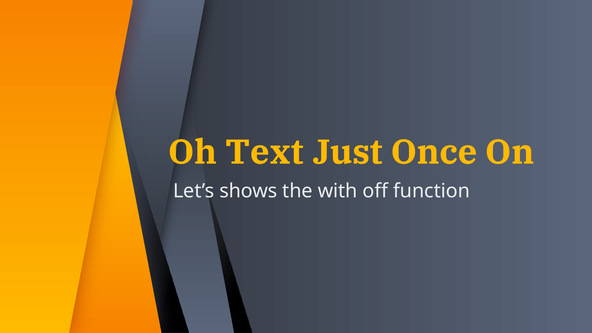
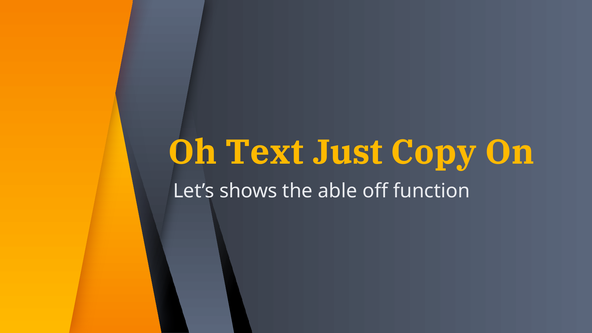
Once: Once -> Copy
with: with -> able
